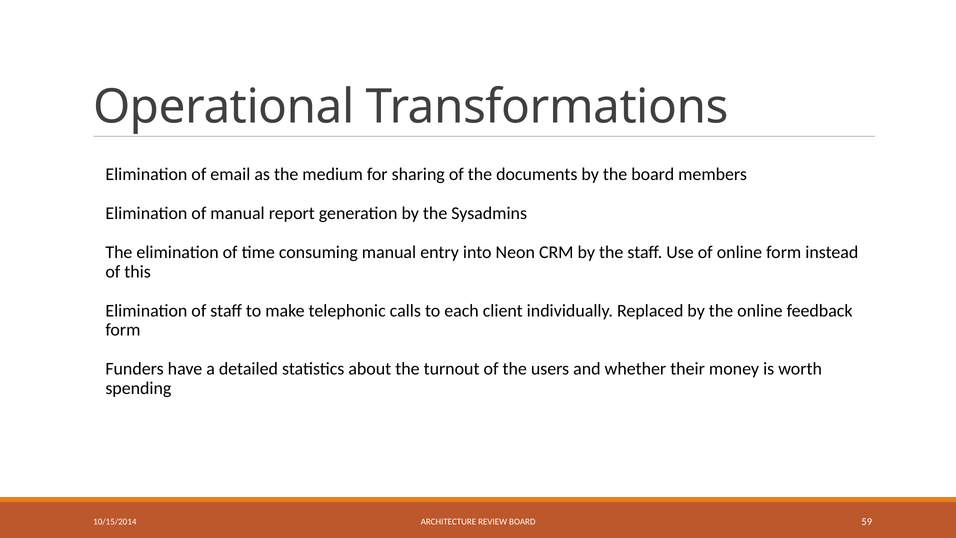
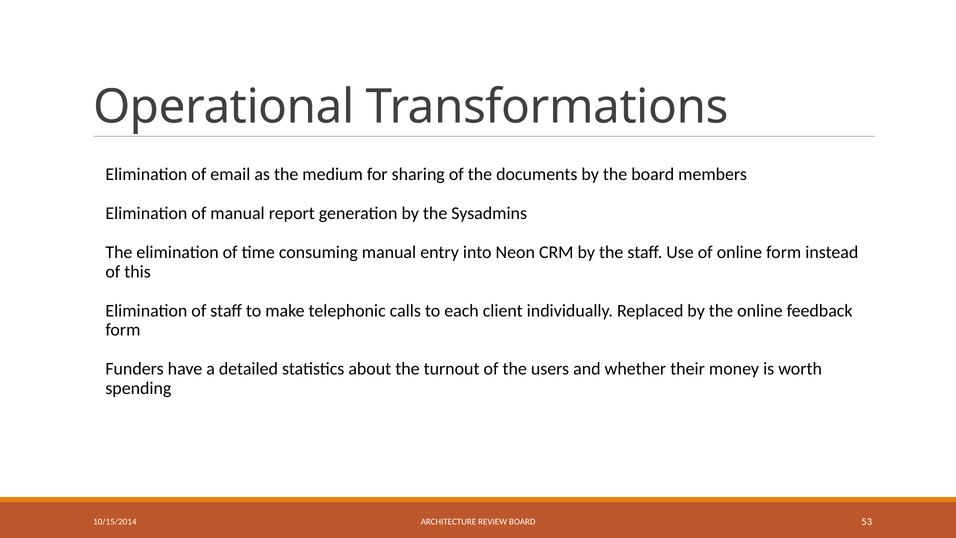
59: 59 -> 53
